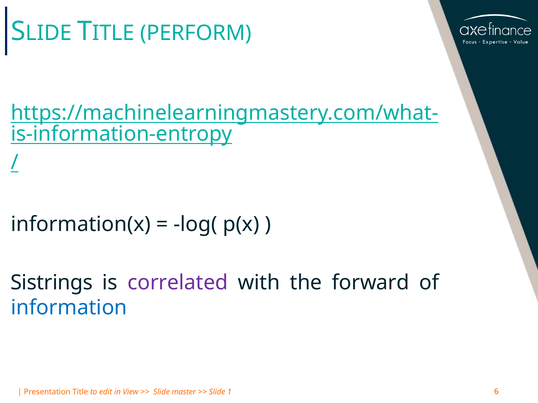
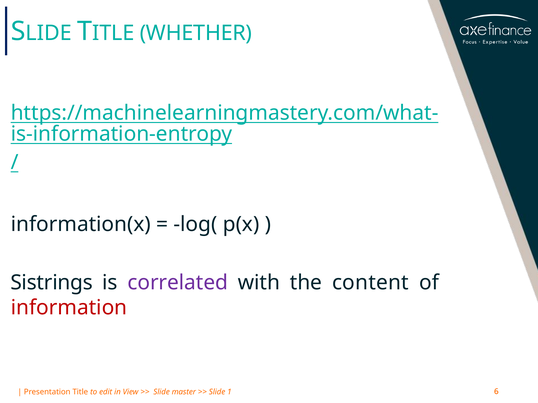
PERFORM: PERFORM -> WHETHER
forward: forward -> content
information colour: blue -> red
